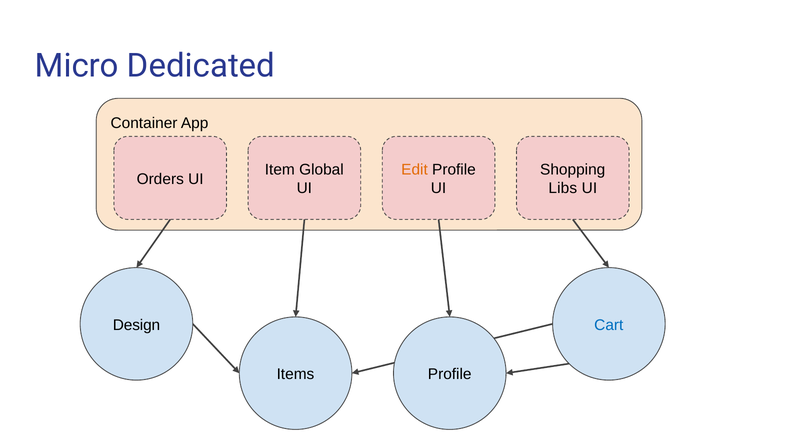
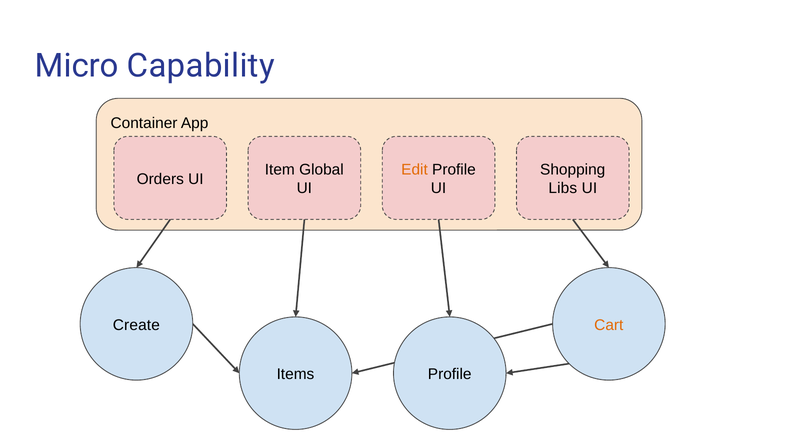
Dedicated: Dedicated -> Capability
Design: Design -> Create
Cart colour: blue -> orange
